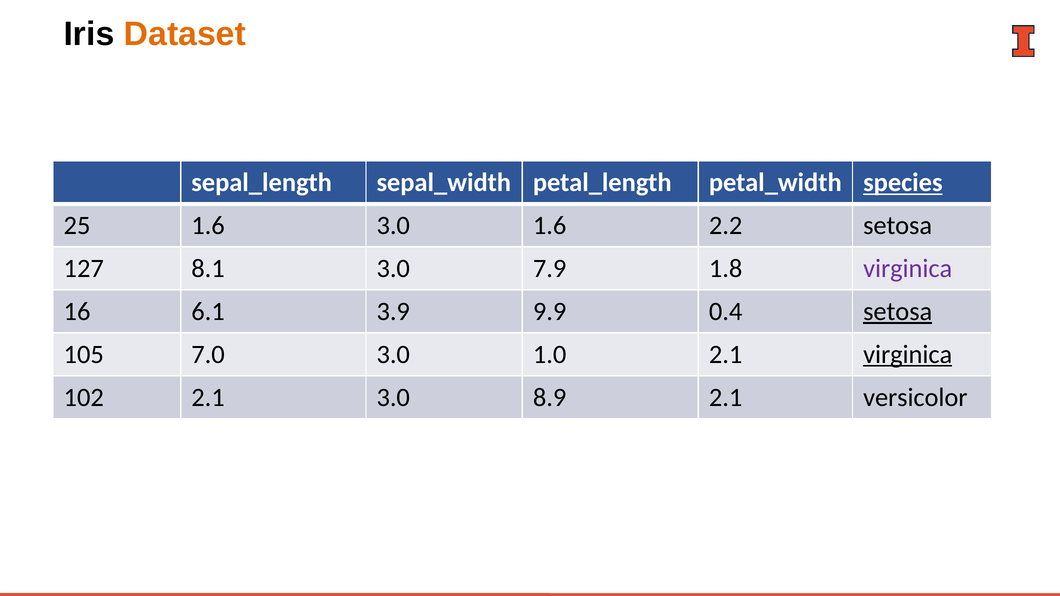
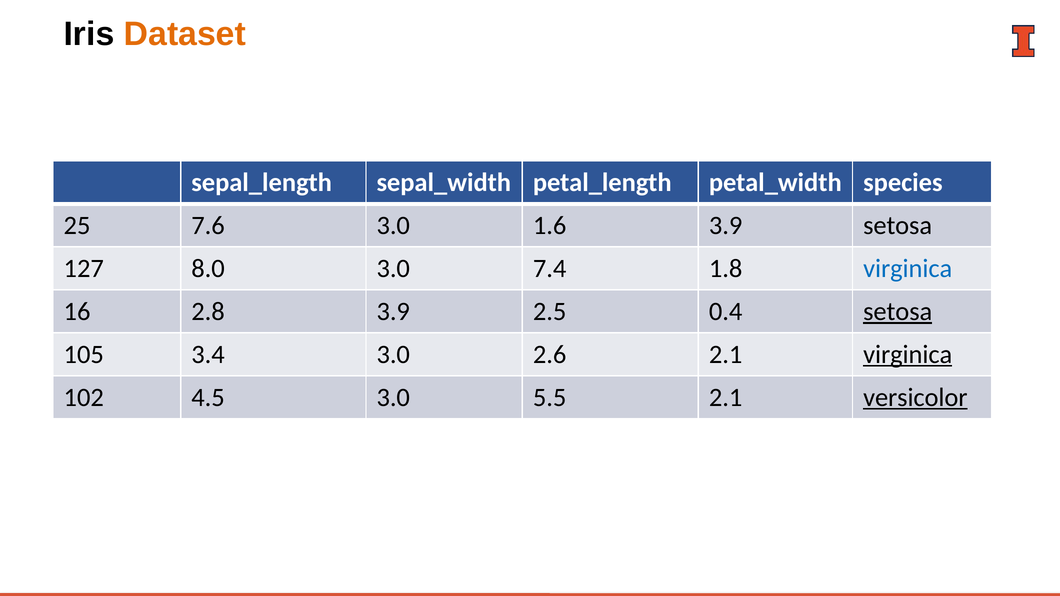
species underline: present -> none
25 1.6: 1.6 -> 7.6
1.6 2.2: 2.2 -> 3.9
8.1: 8.1 -> 8.0
7.9: 7.9 -> 7.4
virginica at (908, 269) colour: purple -> blue
6.1: 6.1 -> 2.8
9.9: 9.9 -> 2.5
7.0: 7.0 -> 3.4
1.0: 1.0 -> 2.6
102 2.1: 2.1 -> 4.5
8.9: 8.9 -> 5.5
versicolor underline: none -> present
